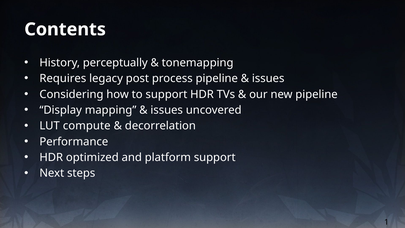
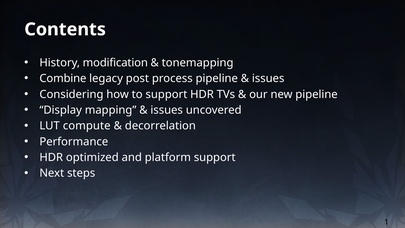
perceptually: perceptually -> modification
Requires: Requires -> Combine
